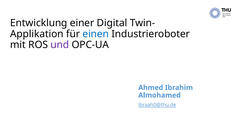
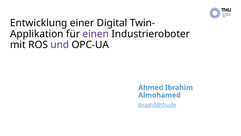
einen colour: blue -> purple
